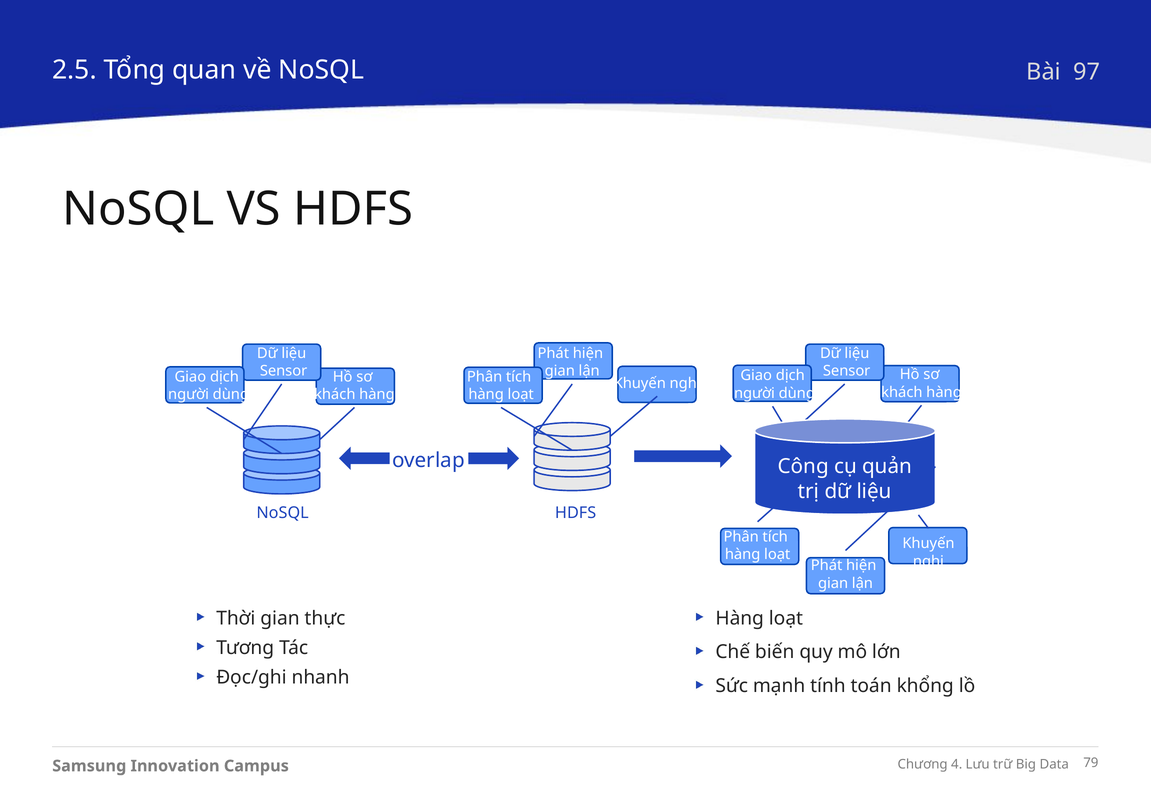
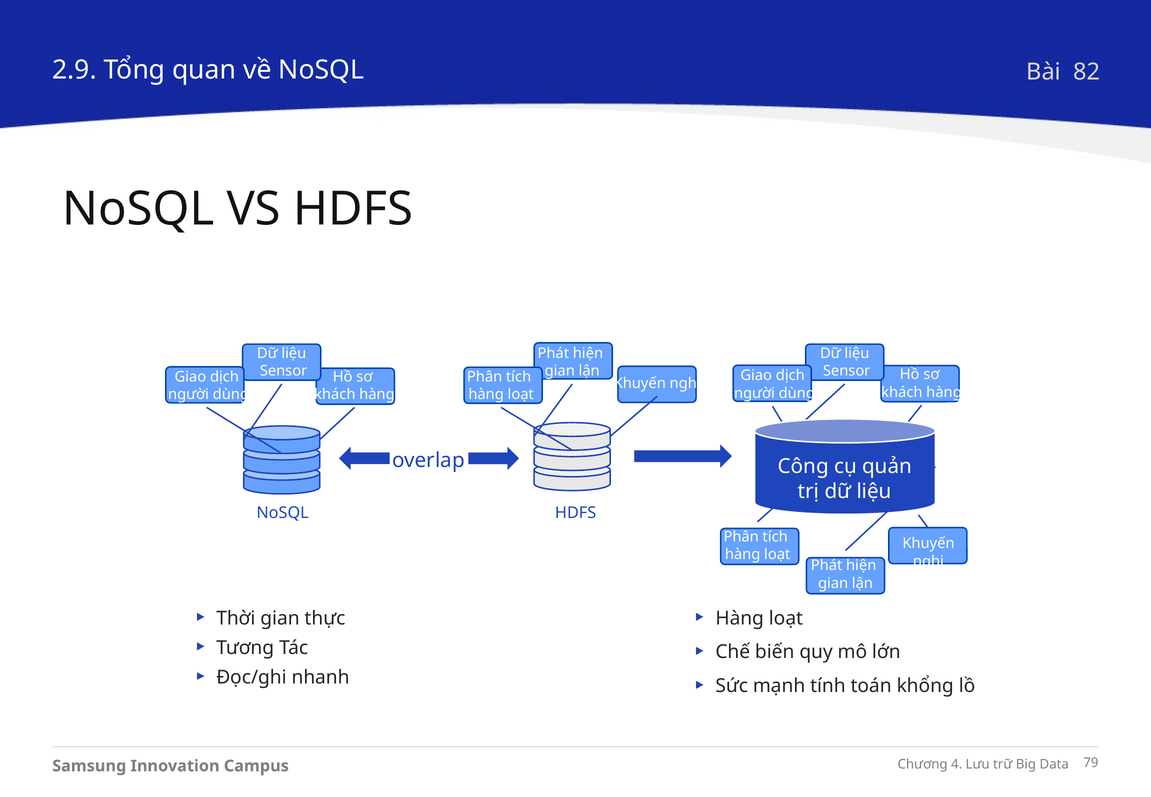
2.5: 2.5 -> 2.9
97: 97 -> 82
